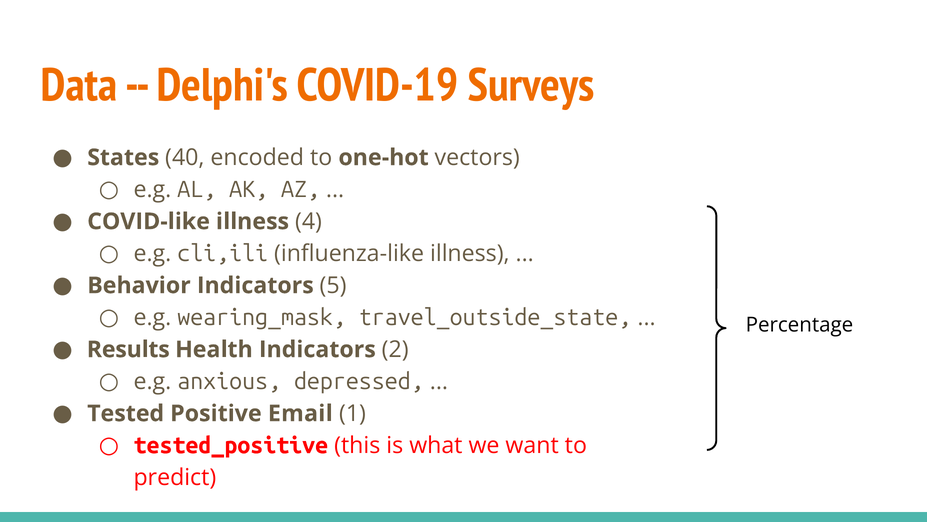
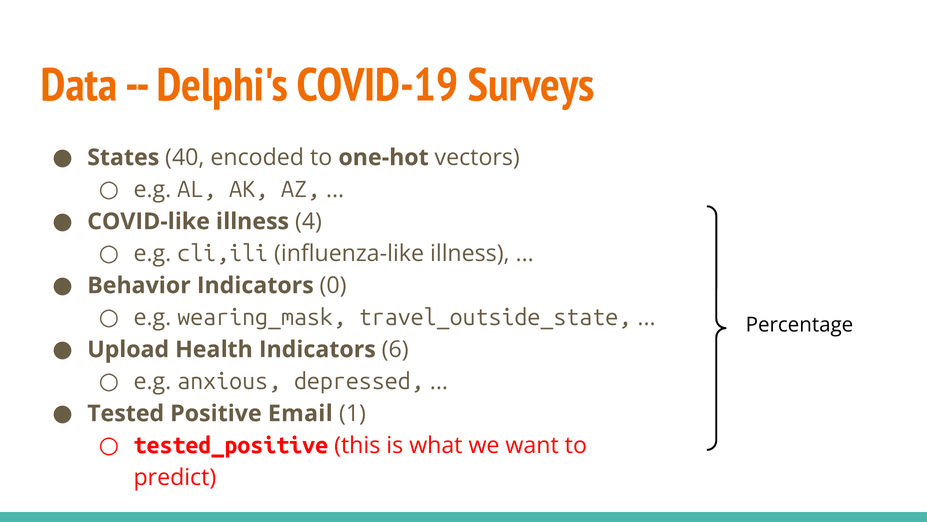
5: 5 -> 0
Results: Results -> Upload
2: 2 -> 6
